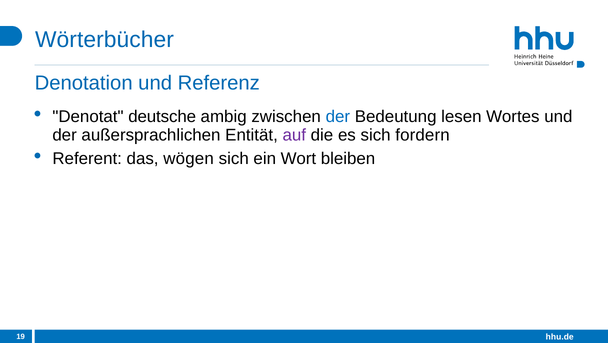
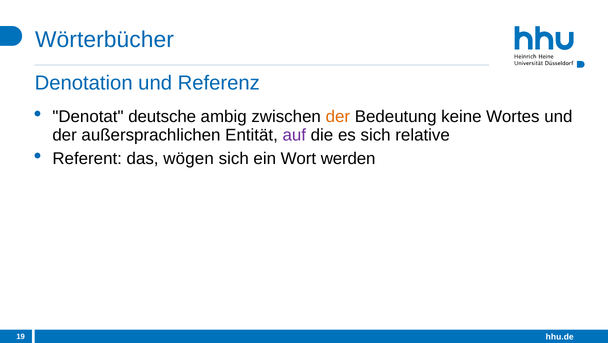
der at (338, 117) colour: blue -> orange
lesen: lesen -> keine
fordern: fordern -> relative
bleiben: bleiben -> werden
